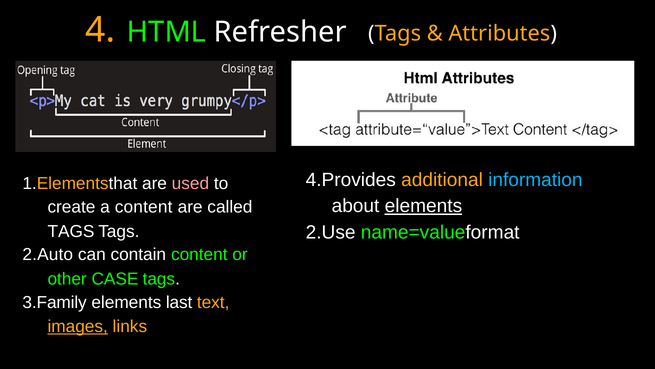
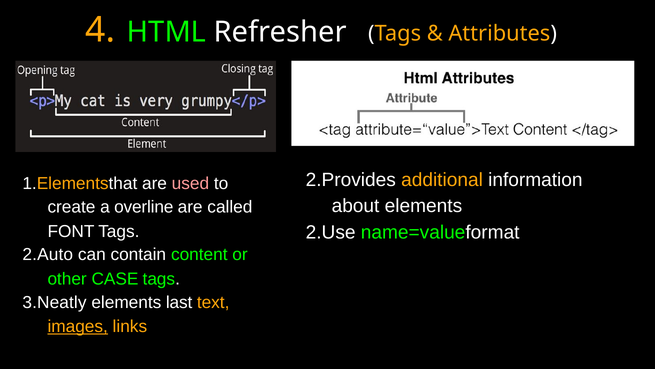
4.Provides: 4.Provides -> 2.Provides
information colour: light blue -> white
elements at (423, 206) underline: present -> none
a content: content -> overline
TAGS at (71, 231): TAGS -> FONT
3.Family: 3.Family -> 3.Neatly
